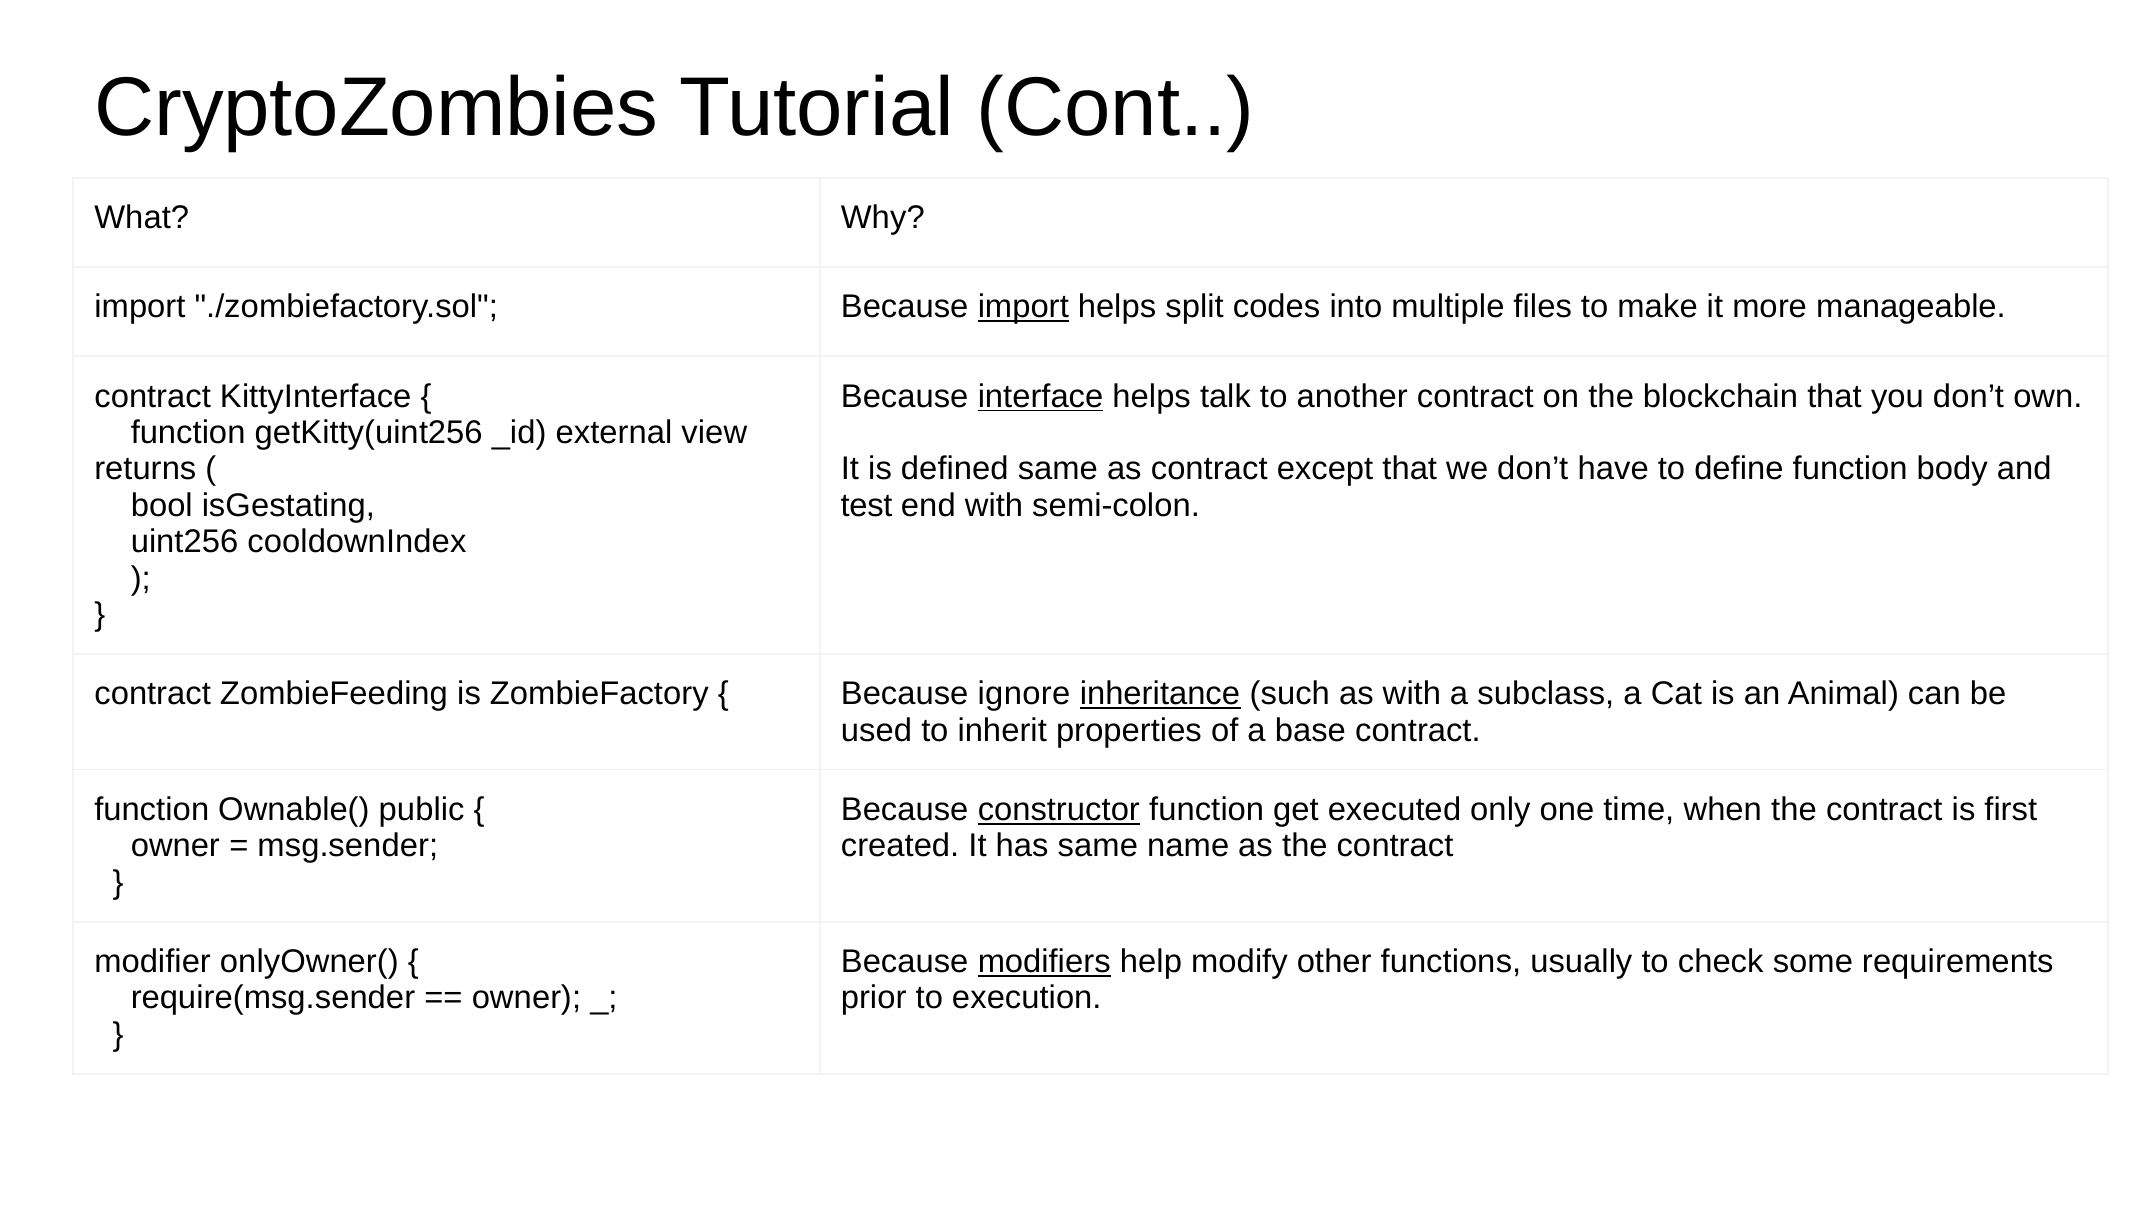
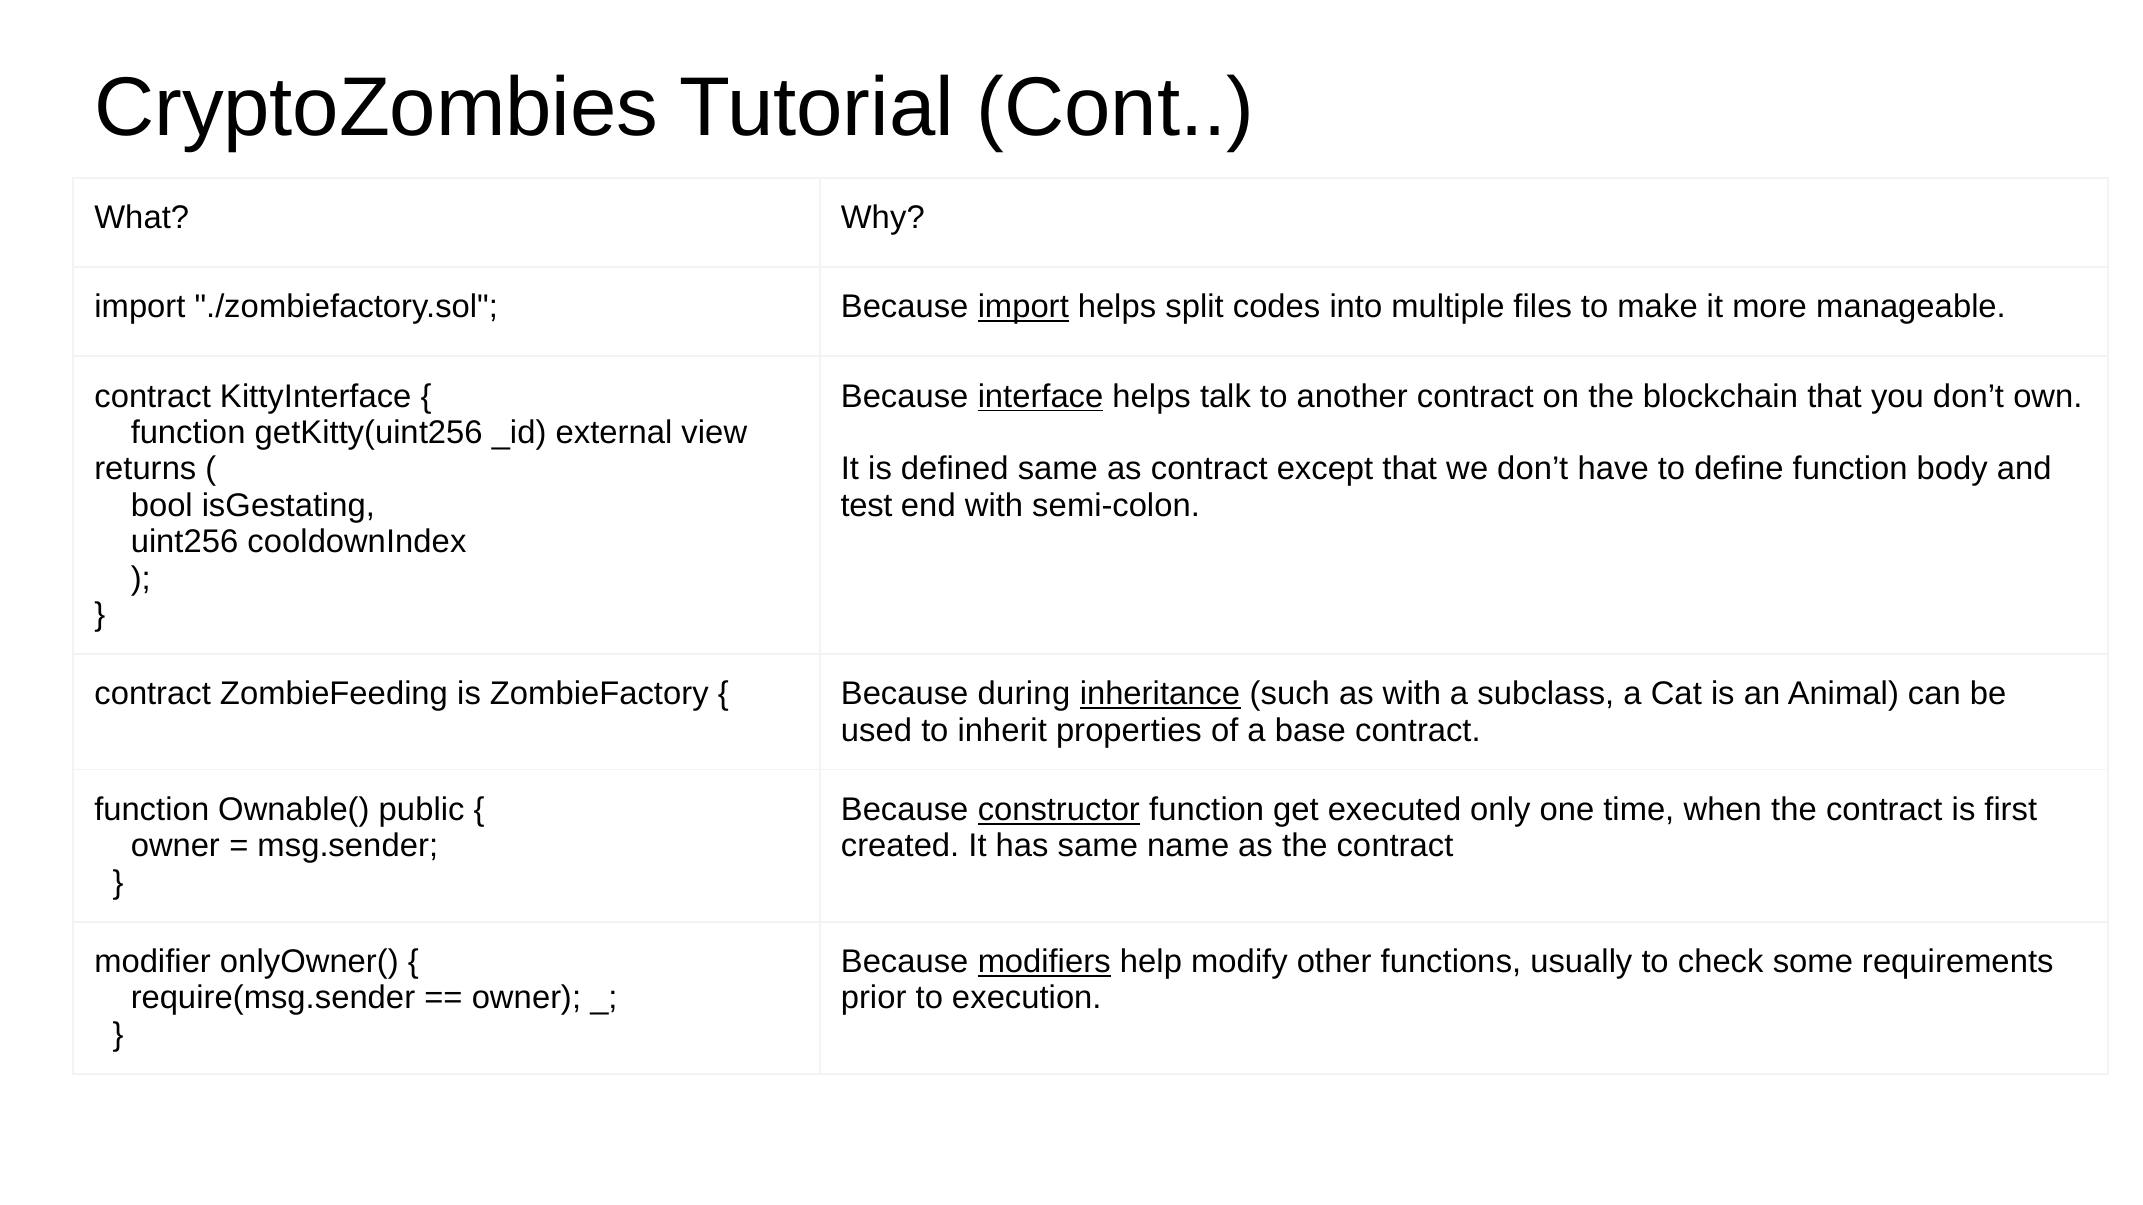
ignore: ignore -> during
